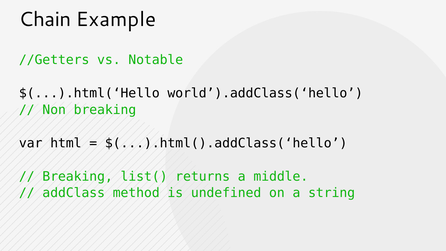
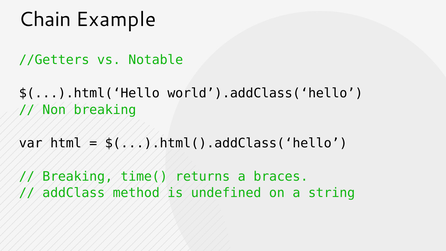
list(: list( -> time(
middle: middle -> braces
